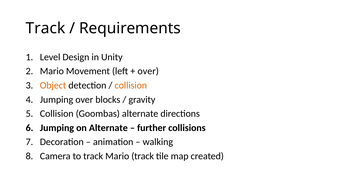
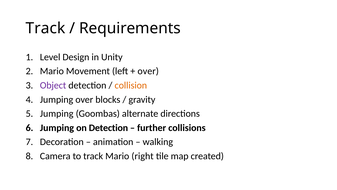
Object colour: orange -> purple
Collision at (57, 113): Collision -> Jumping
on Alternate: Alternate -> Detection
Mario track: track -> right
